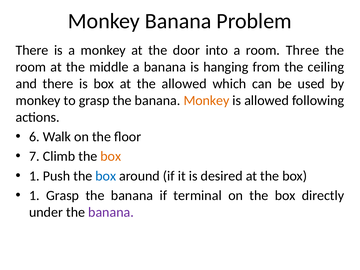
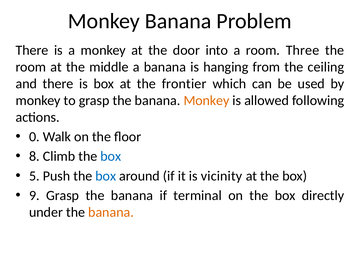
the allowed: allowed -> frontier
6: 6 -> 0
7: 7 -> 8
box at (111, 156) colour: orange -> blue
1 at (34, 176): 1 -> 5
desired: desired -> vicinity
1 at (34, 196): 1 -> 9
banana at (111, 212) colour: purple -> orange
